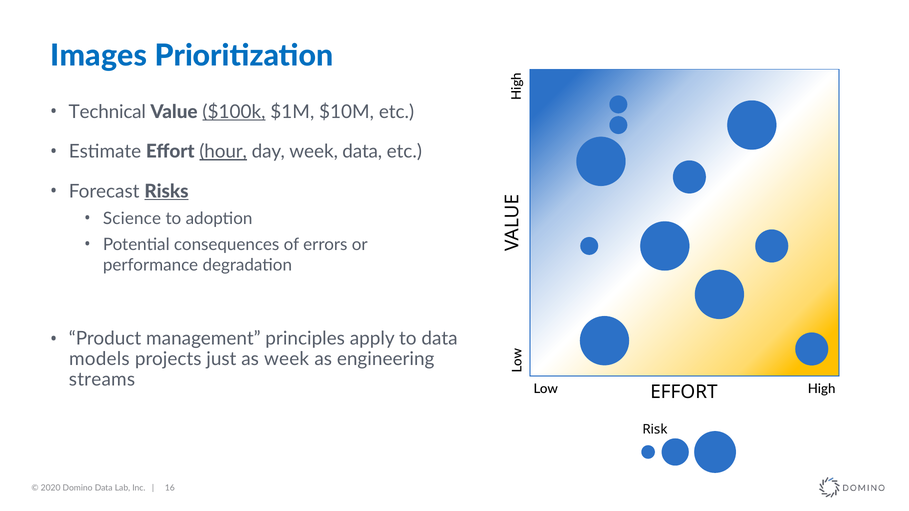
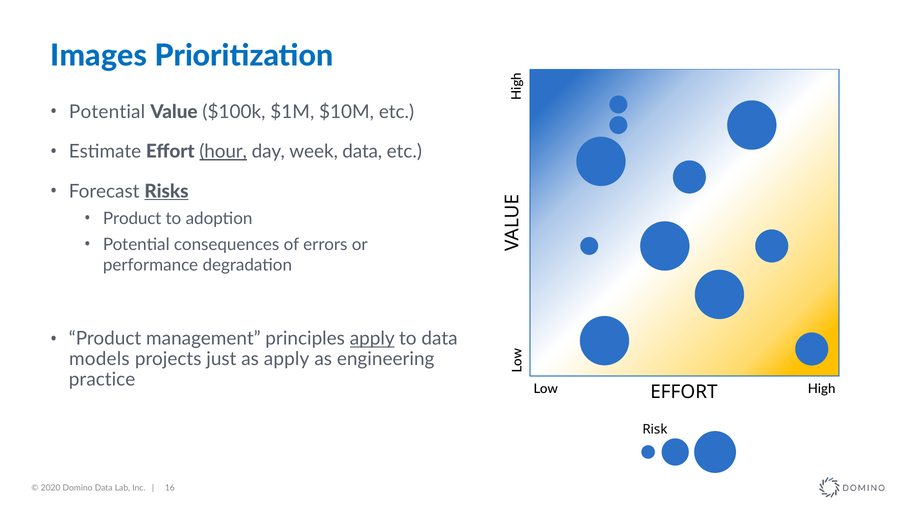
Technical at (107, 112): Technical -> Potential
$100k underline: present -> none
Science at (132, 219): Science -> Product
apply at (372, 339) underline: none -> present
as week: week -> apply
streams: streams -> practice
